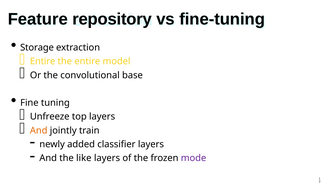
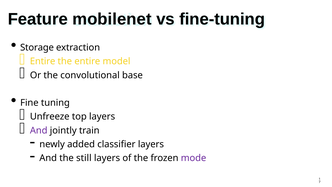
repository: repository -> mobilenet
And at (39, 130) colour: orange -> purple
like: like -> still
